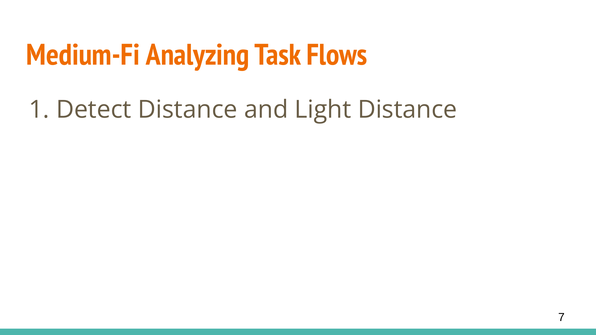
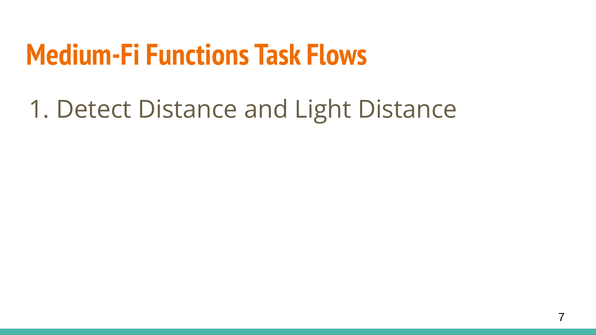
Analyzing: Analyzing -> Functions
